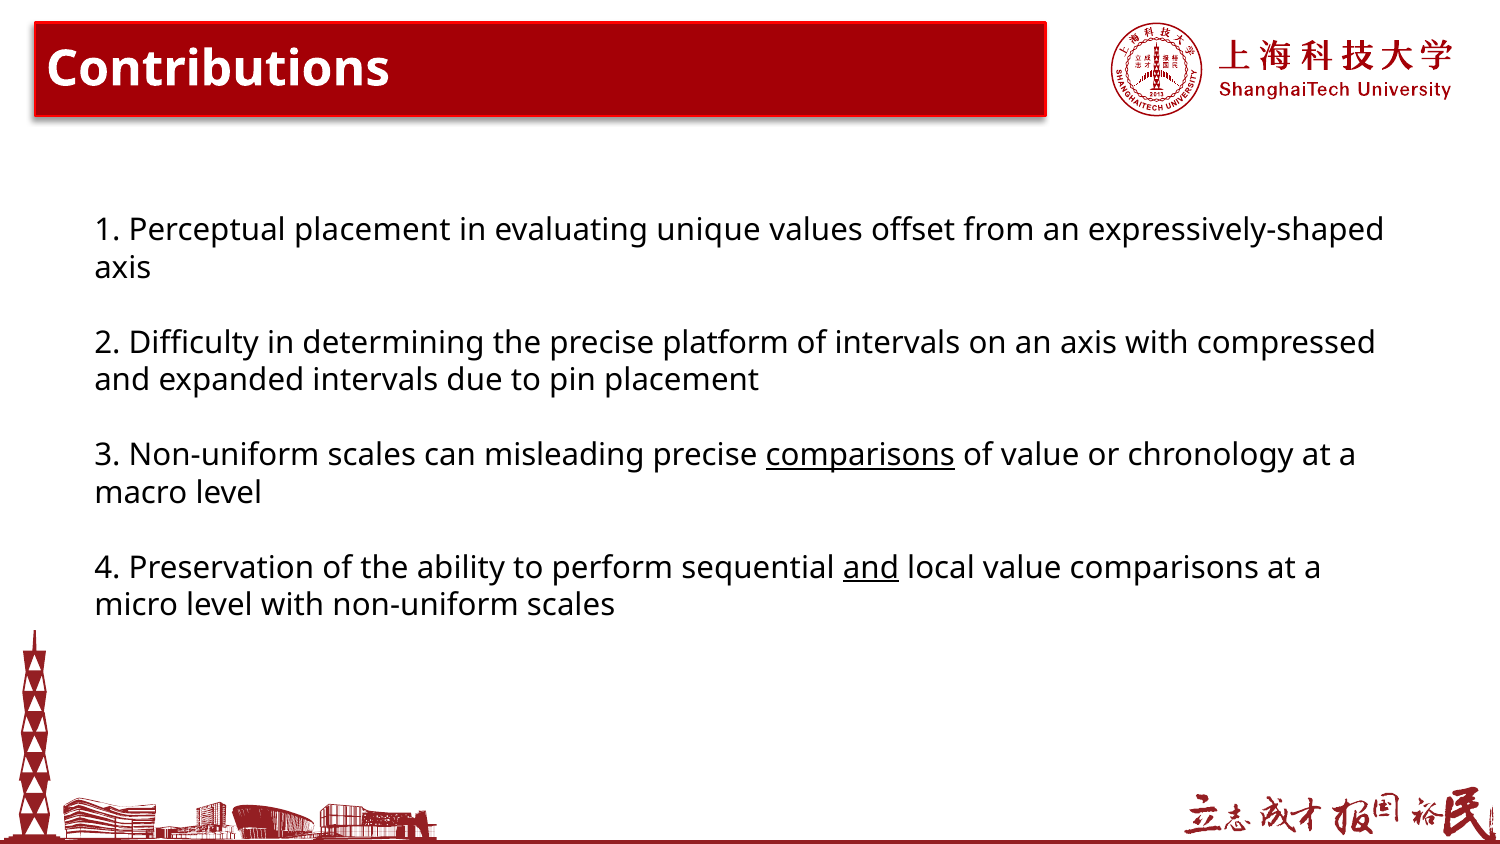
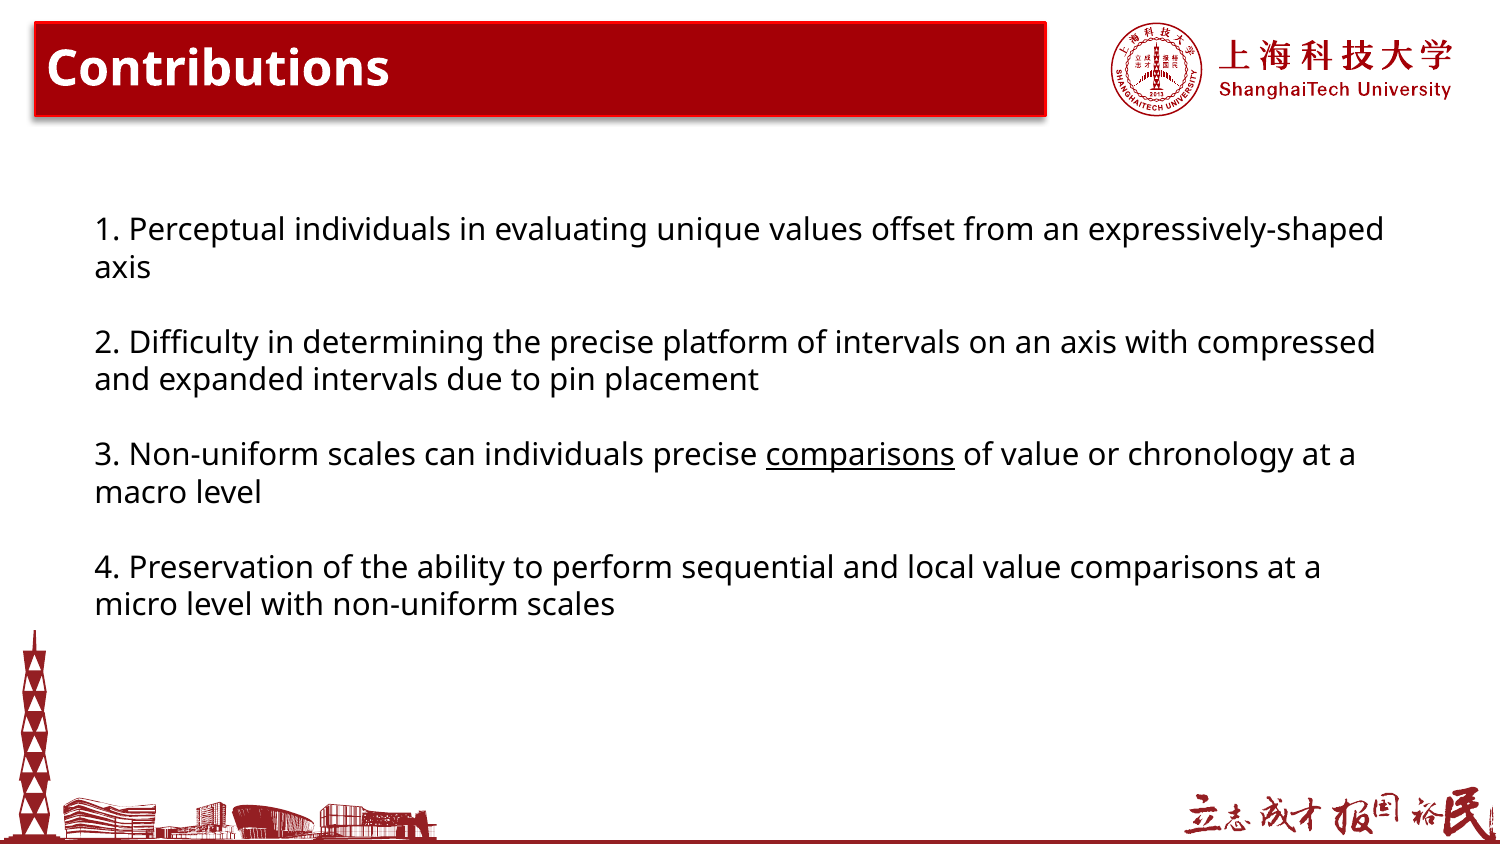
Perceptual placement: placement -> individuals
can misleading: misleading -> individuals
and at (871, 568) underline: present -> none
